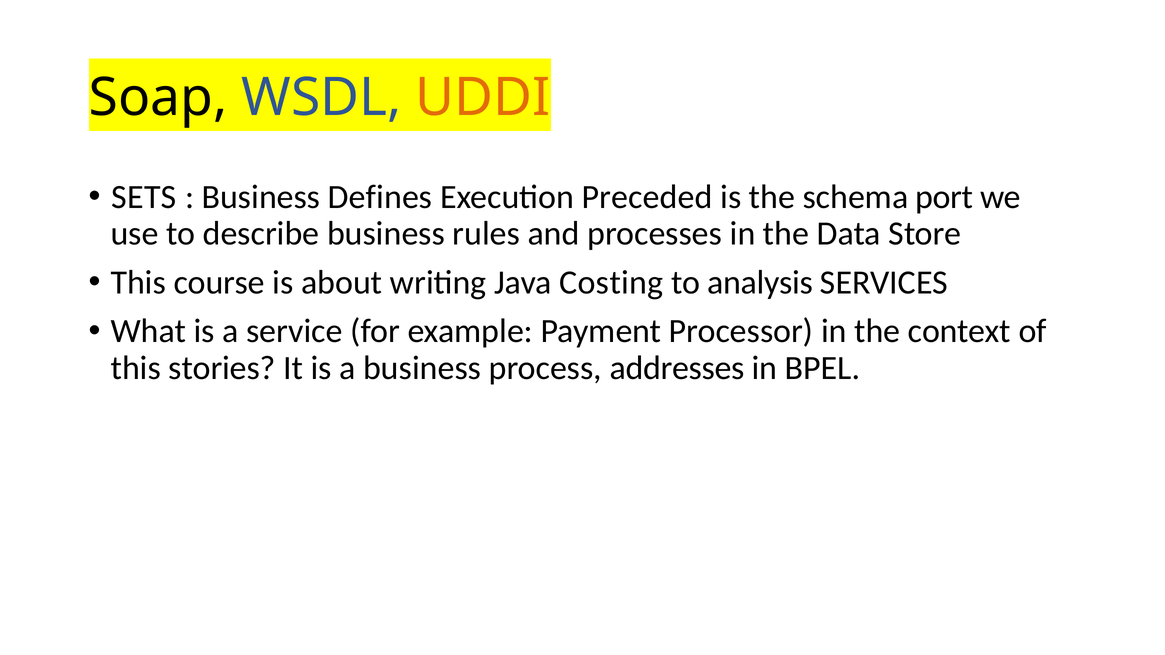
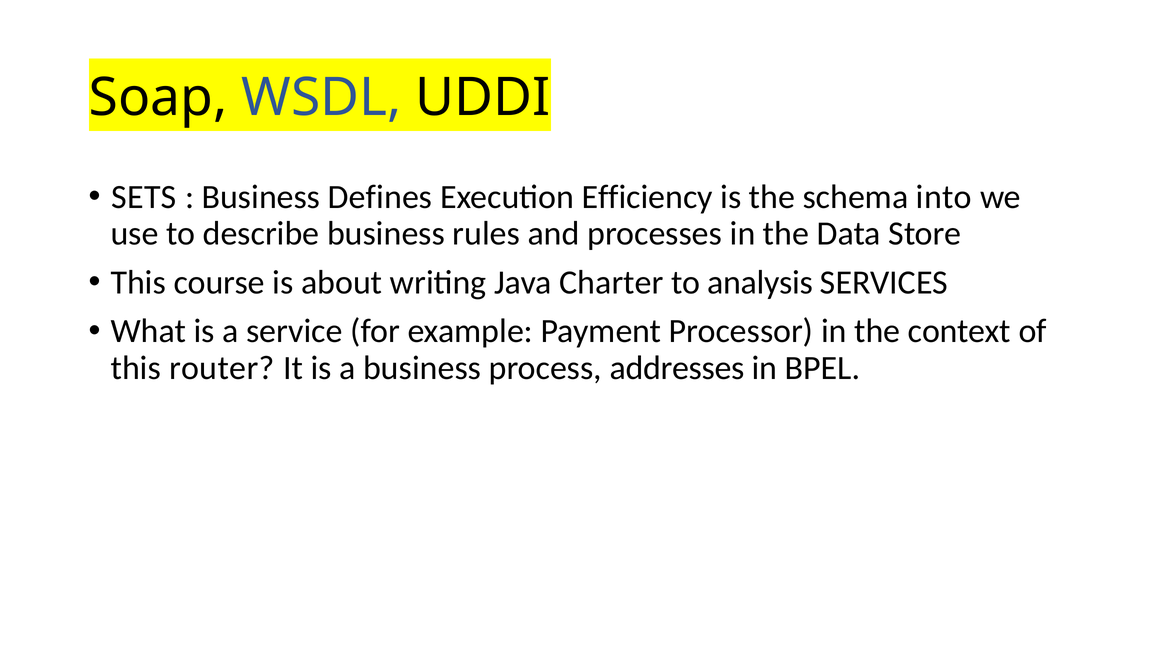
UDDI colour: orange -> black
Preceded: Preceded -> Efficiency
port: port -> into
Costing: Costing -> Charter
stories: stories -> router
